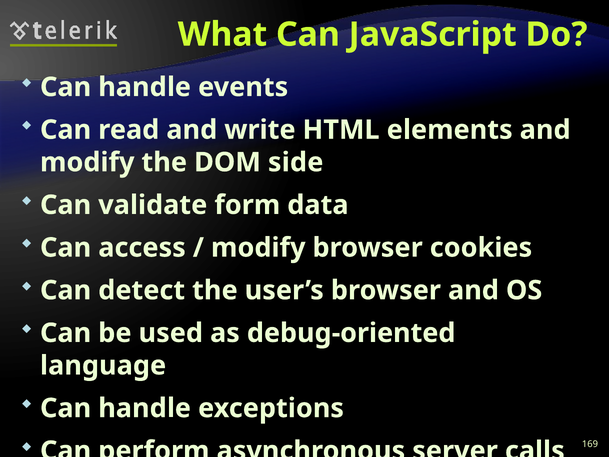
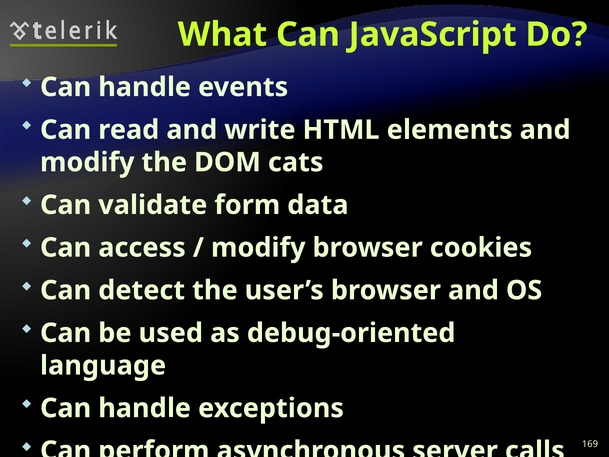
side: side -> cats
